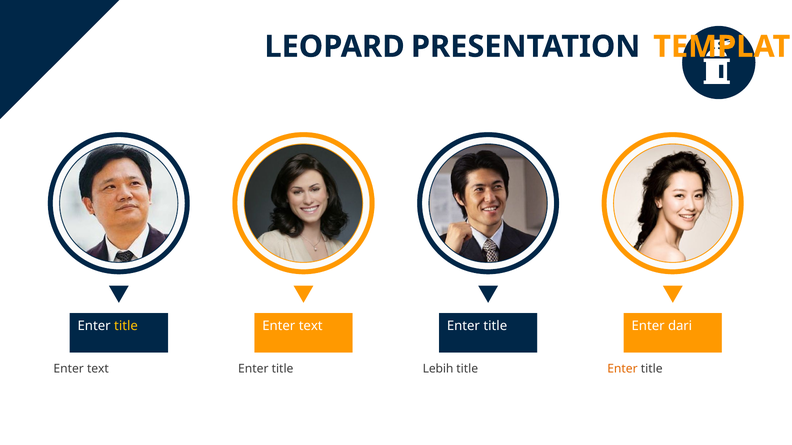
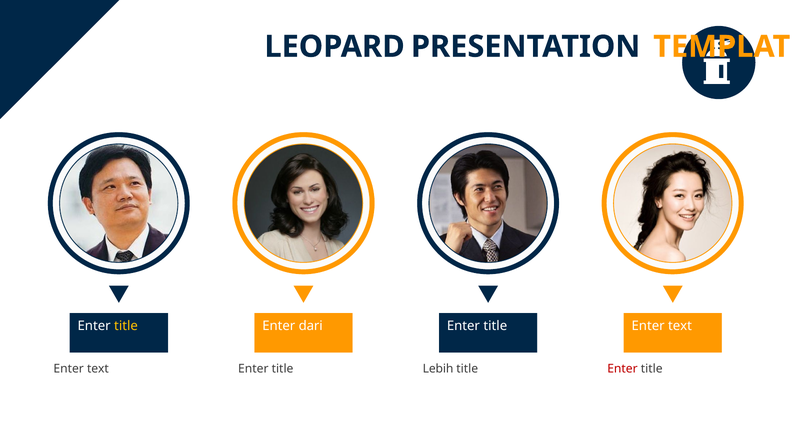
text at (311, 326): text -> dari
title Enter dari: dari -> text
Enter at (622, 369) colour: orange -> red
